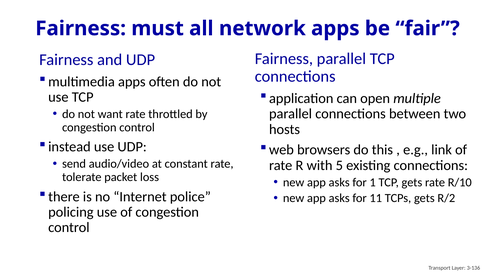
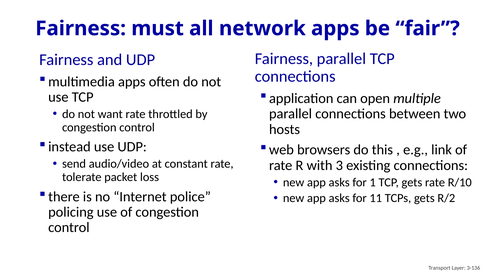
5: 5 -> 3
